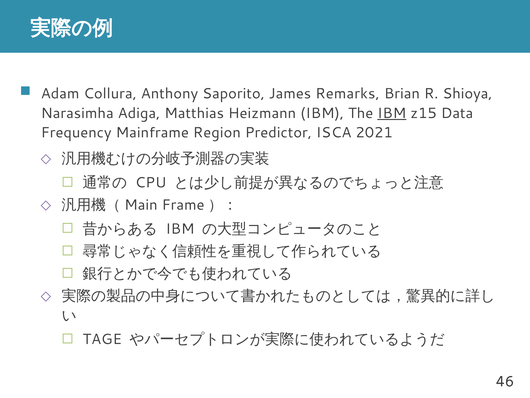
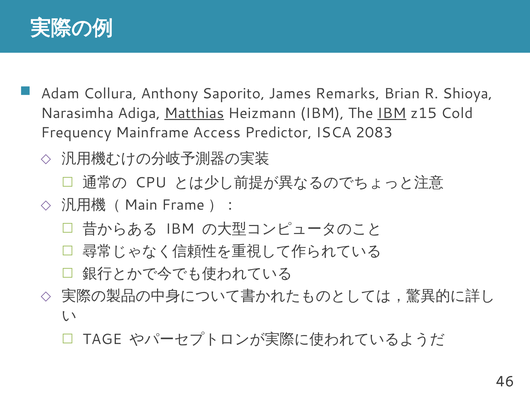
Matthias underline: none -> present
Data: Data -> Cold
Region: Region -> Access
2021: 2021 -> 2083
